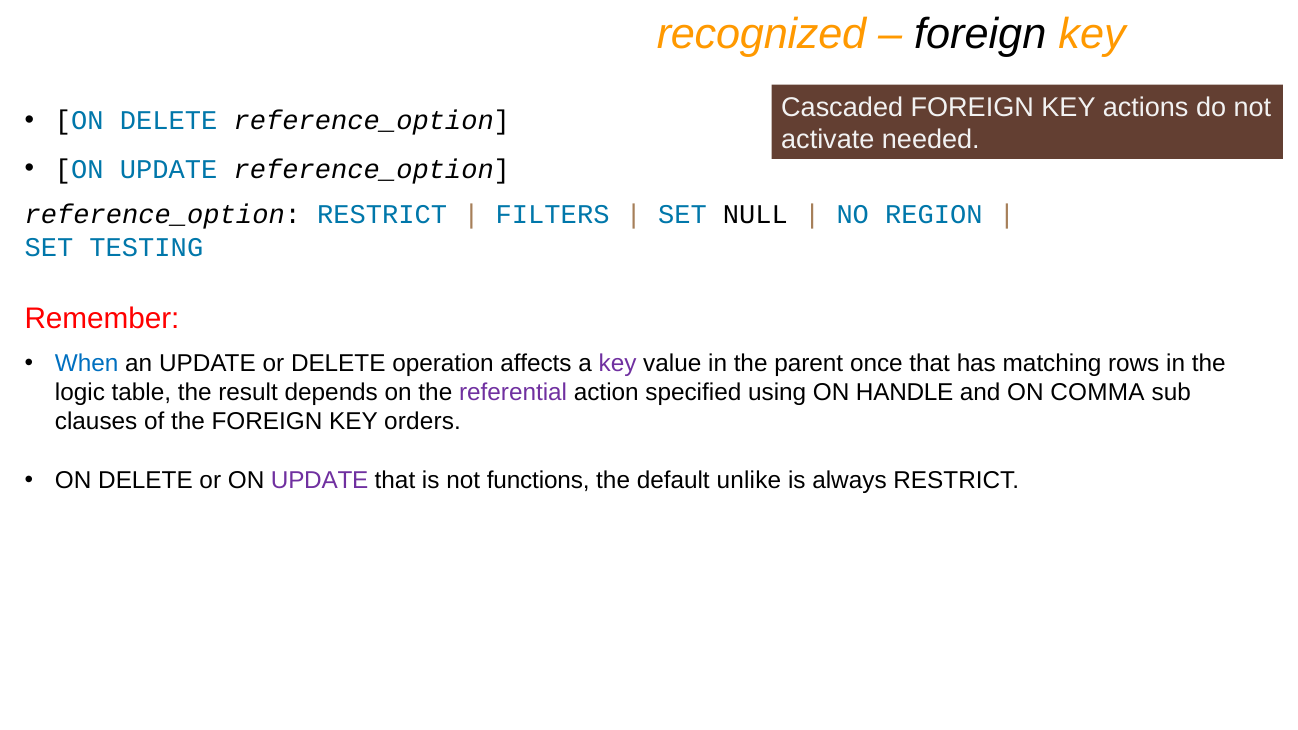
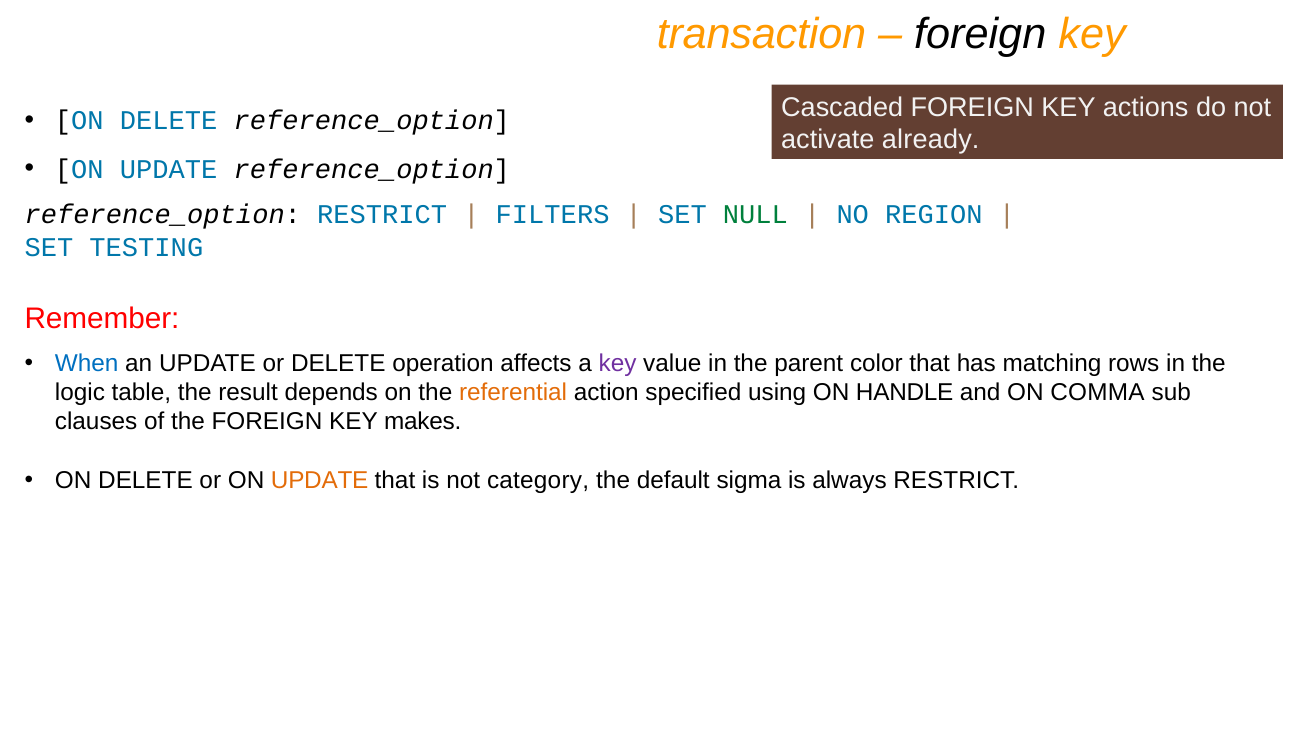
recognized: recognized -> transaction
needed: needed -> already
NULL colour: black -> green
once: once -> color
referential colour: purple -> orange
orders: orders -> makes
UPDATE at (320, 480) colour: purple -> orange
functions: functions -> category
unlike: unlike -> sigma
